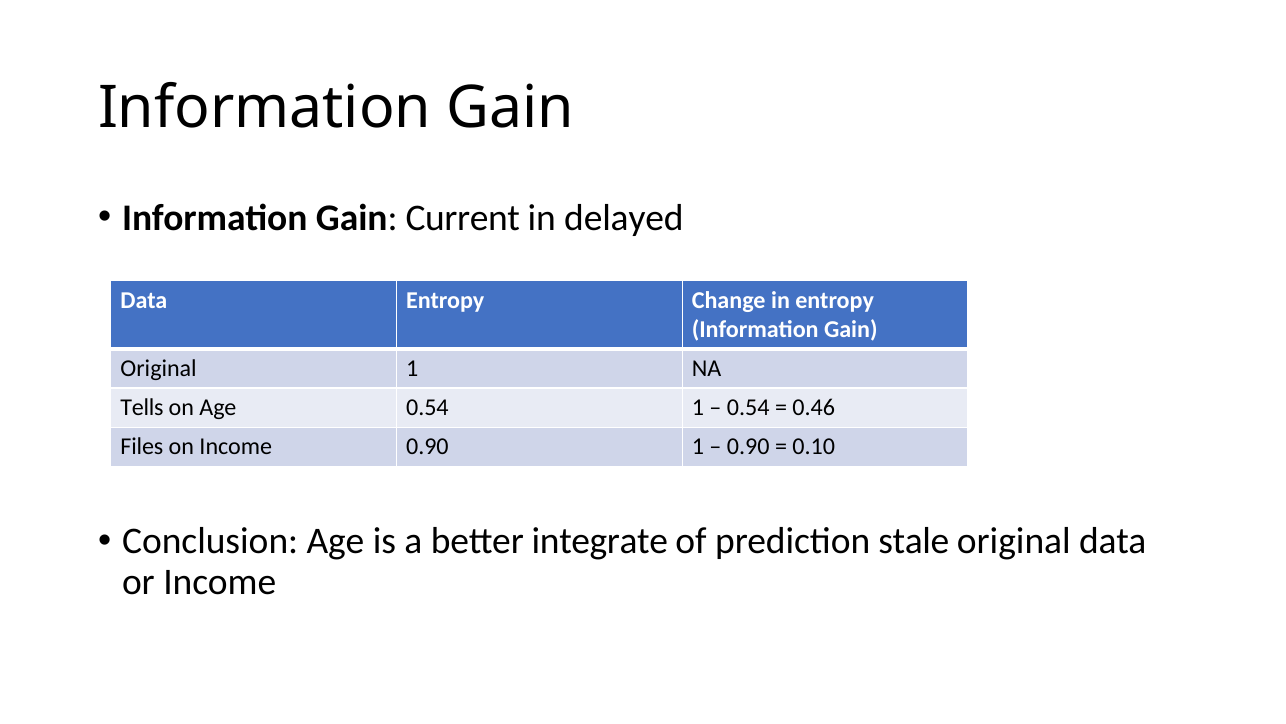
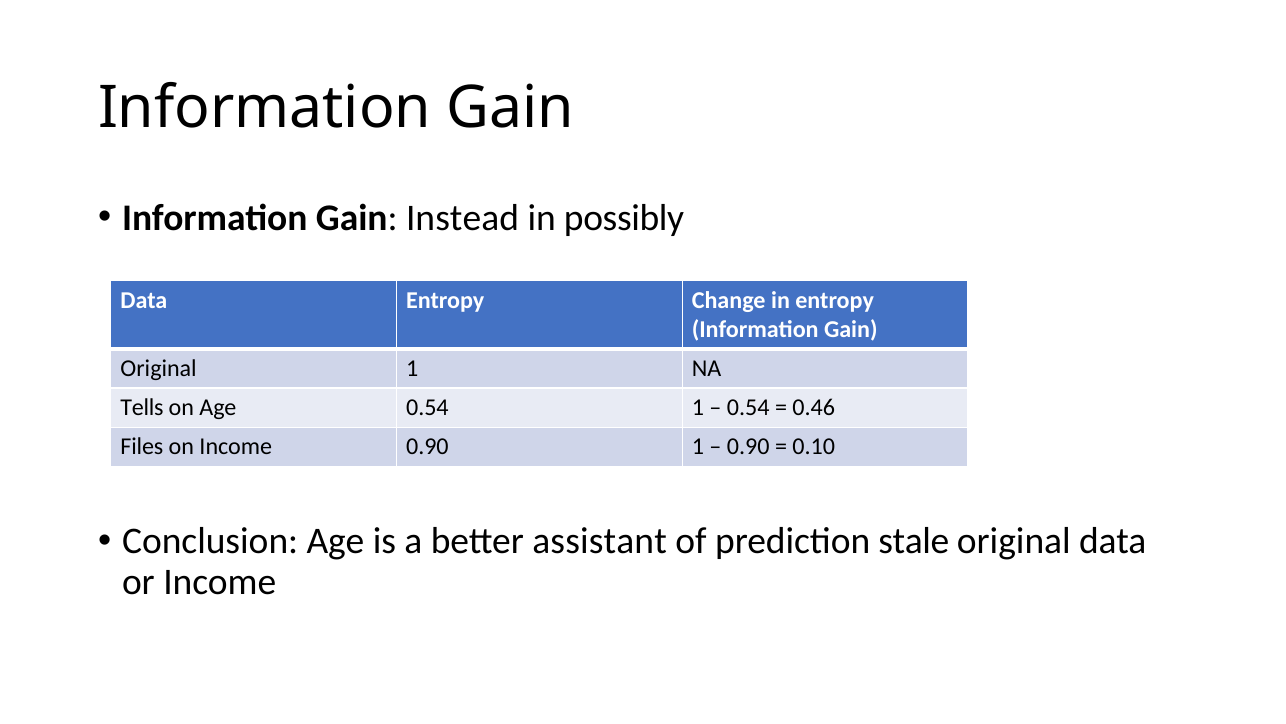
Current: Current -> Instead
delayed: delayed -> possibly
integrate: integrate -> assistant
